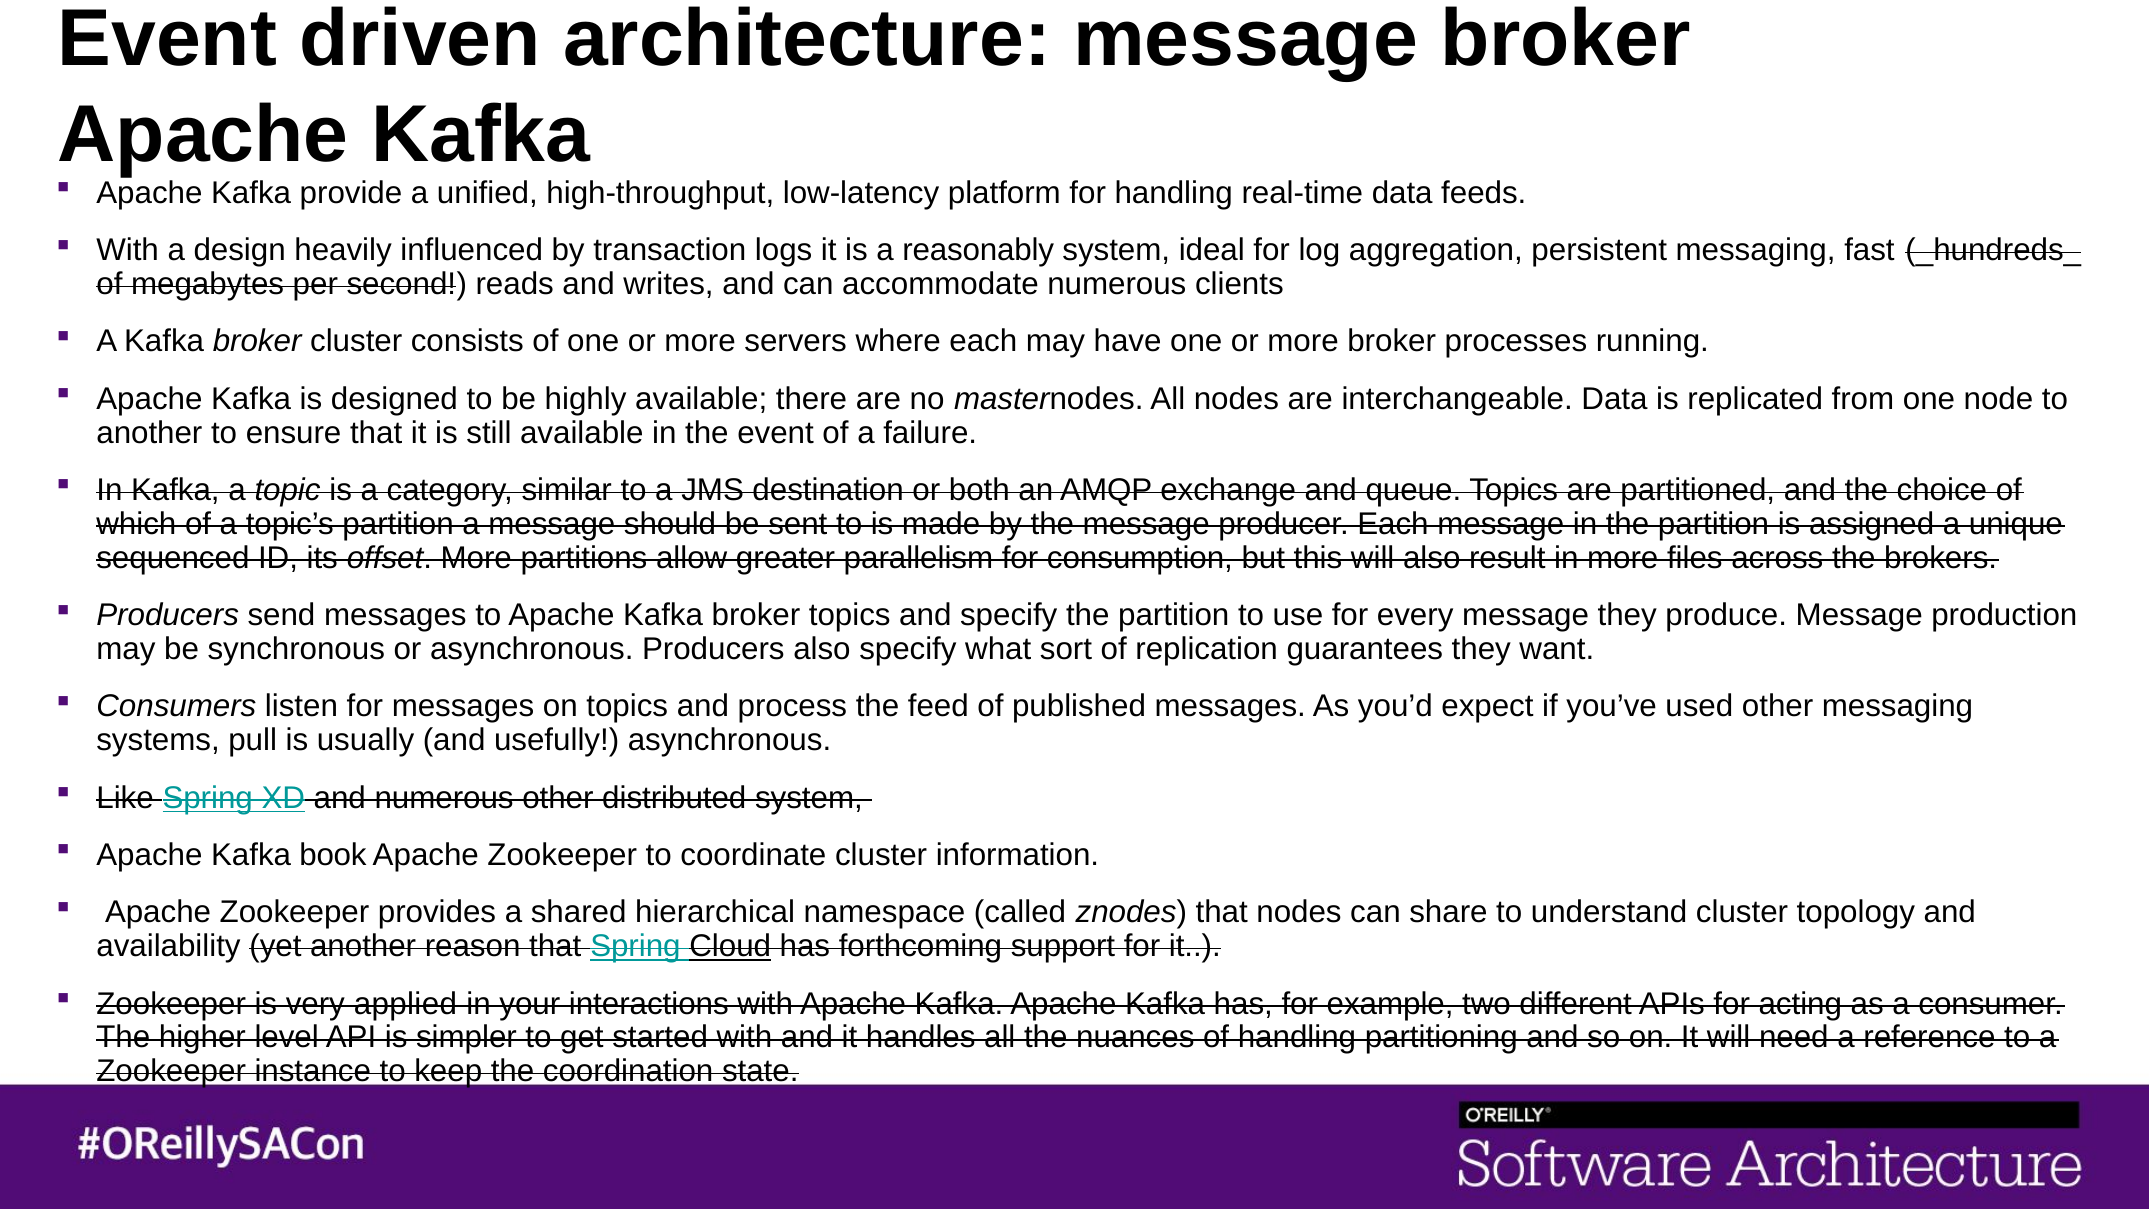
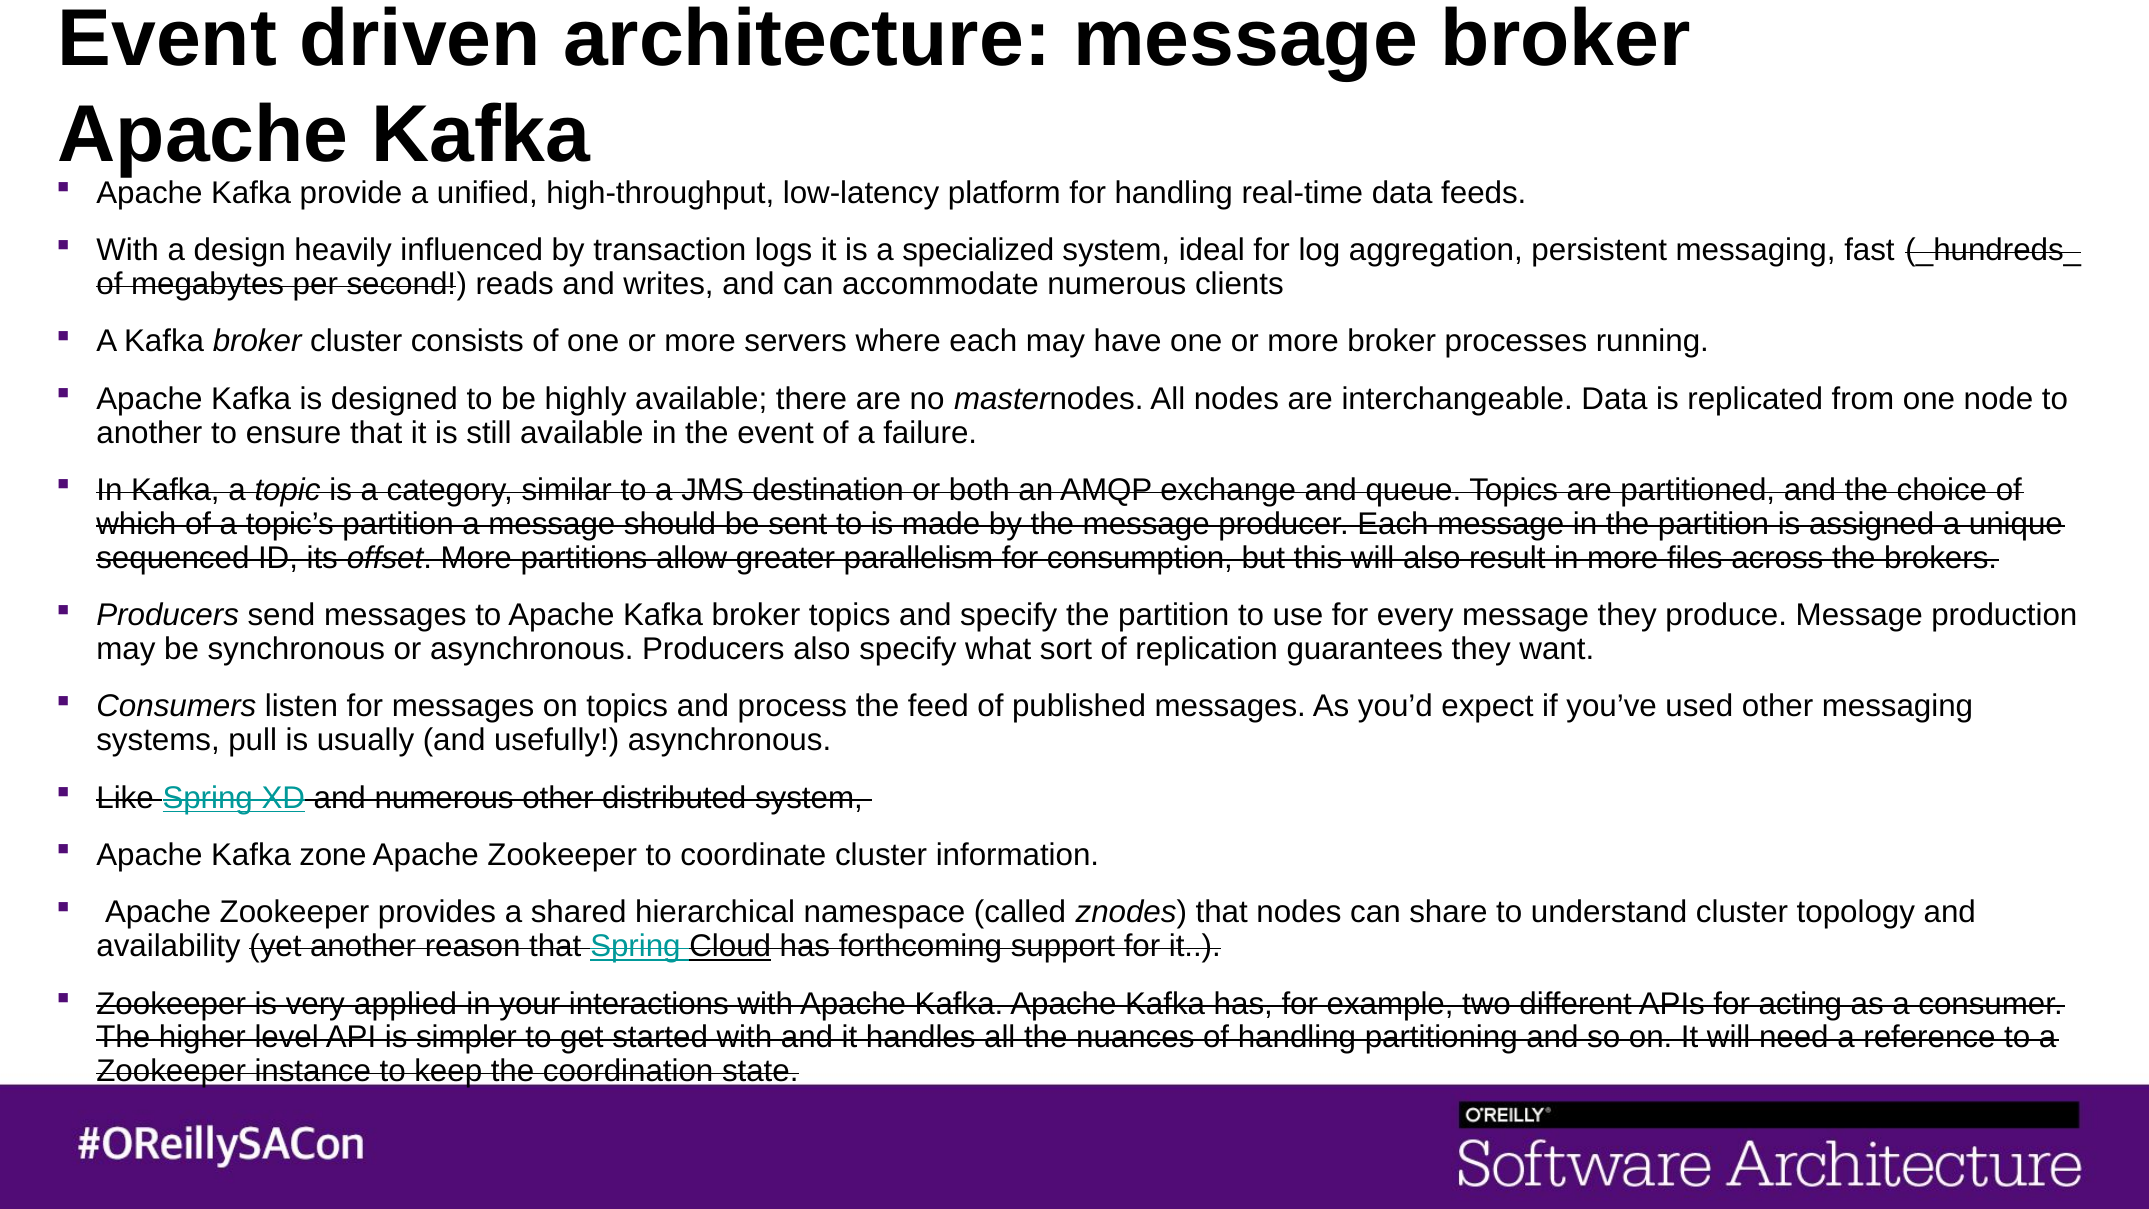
reasonably: reasonably -> specialized
book: book -> zone
